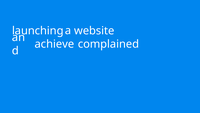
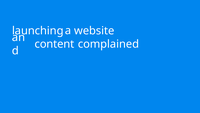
achieve: achieve -> content
